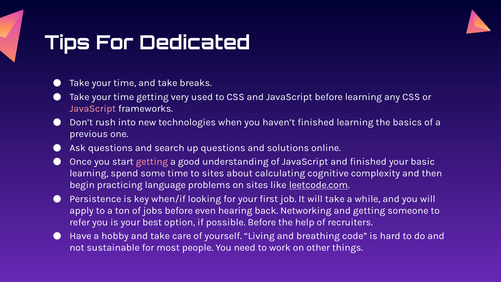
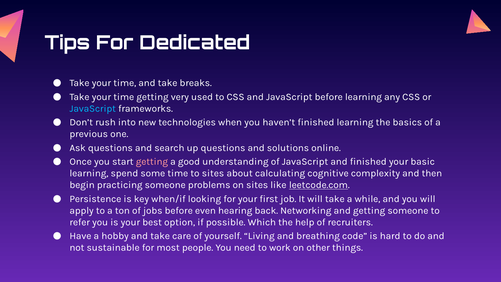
JavaScript at (93, 109) colour: pink -> light blue
practicing language: language -> someone
possible Before: Before -> Which
